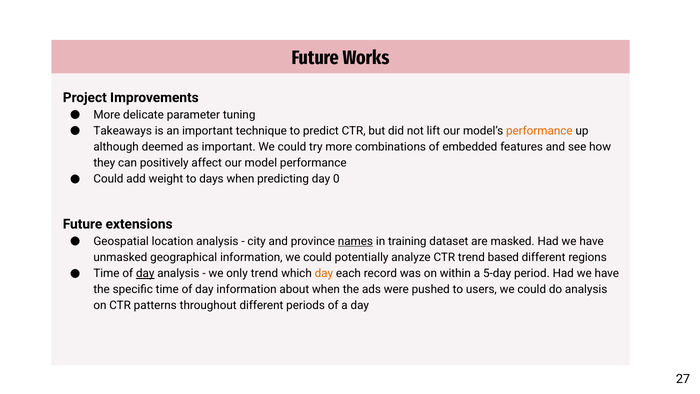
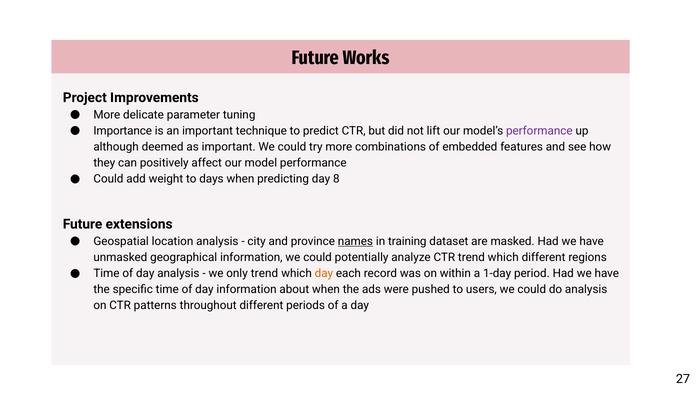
Takeaways: Takeaways -> Importance
performance at (539, 131) colour: orange -> purple
0: 0 -> 8
CTR trend based: based -> which
day at (145, 273) underline: present -> none
5-day: 5-day -> 1-day
